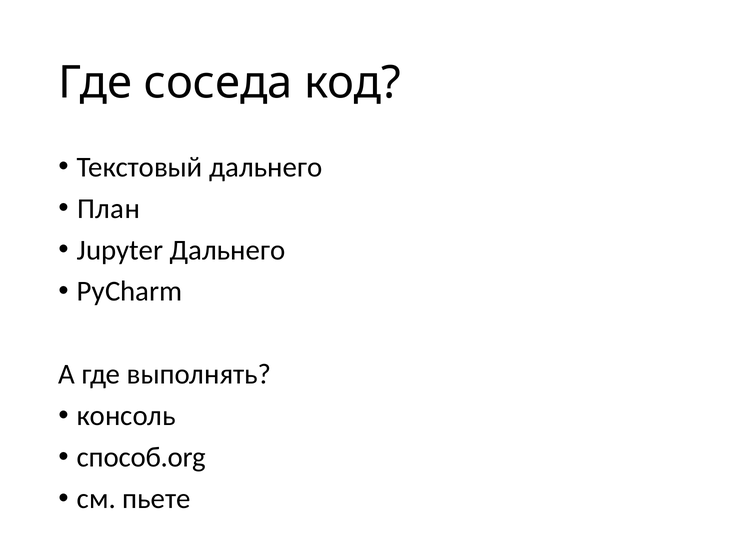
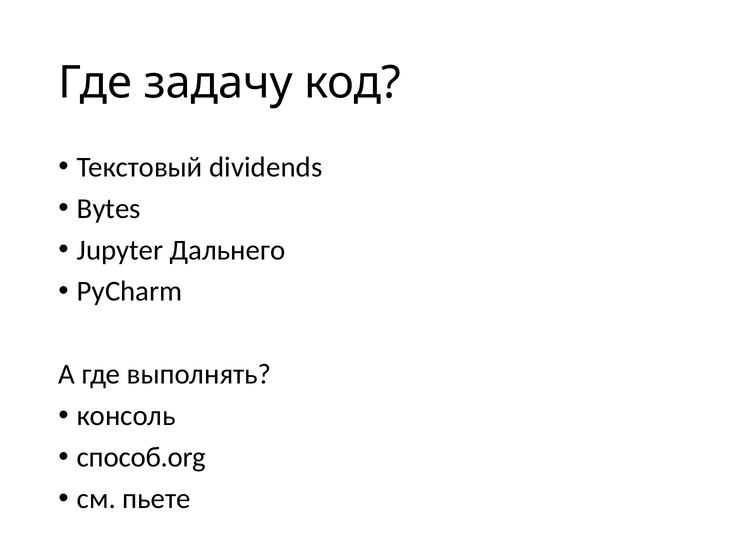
соседа: соседа -> задачу
Текстовый дальнего: дальнего -> dividends
План: План -> Bytes
